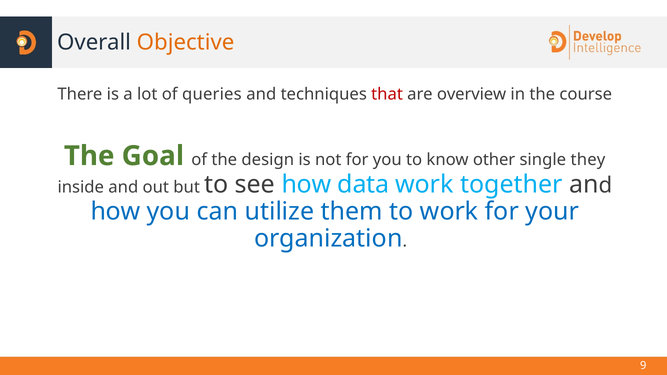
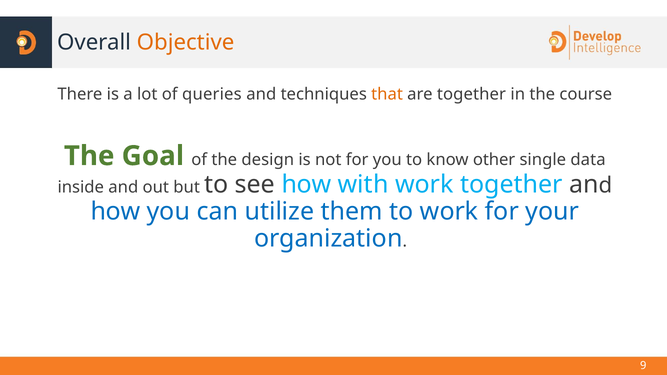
that colour: red -> orange
are overview: overview -> together
they: they -> data
data: data -> with
